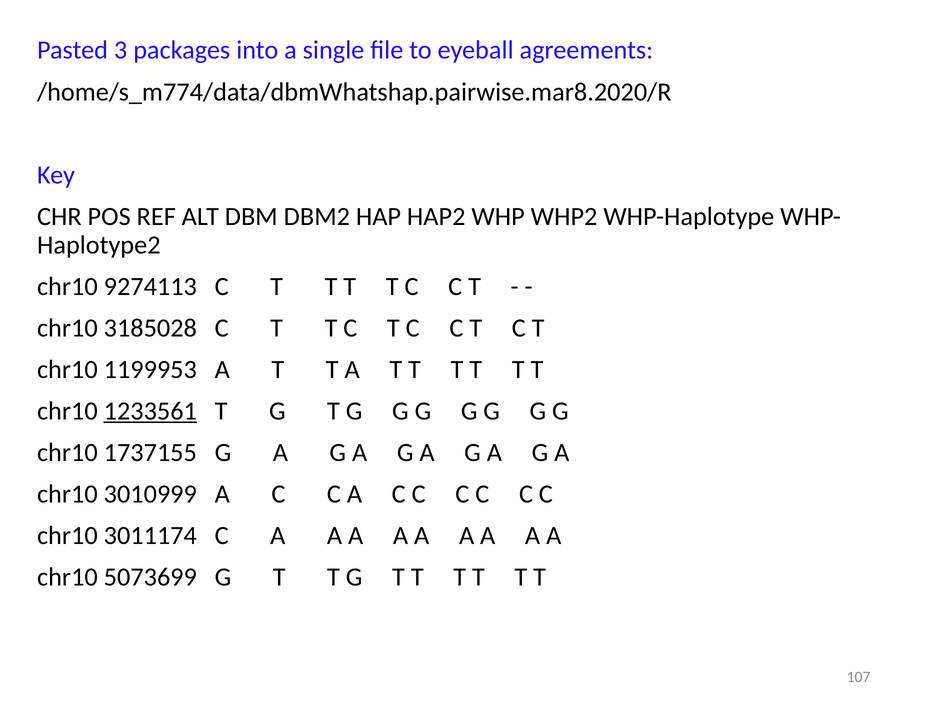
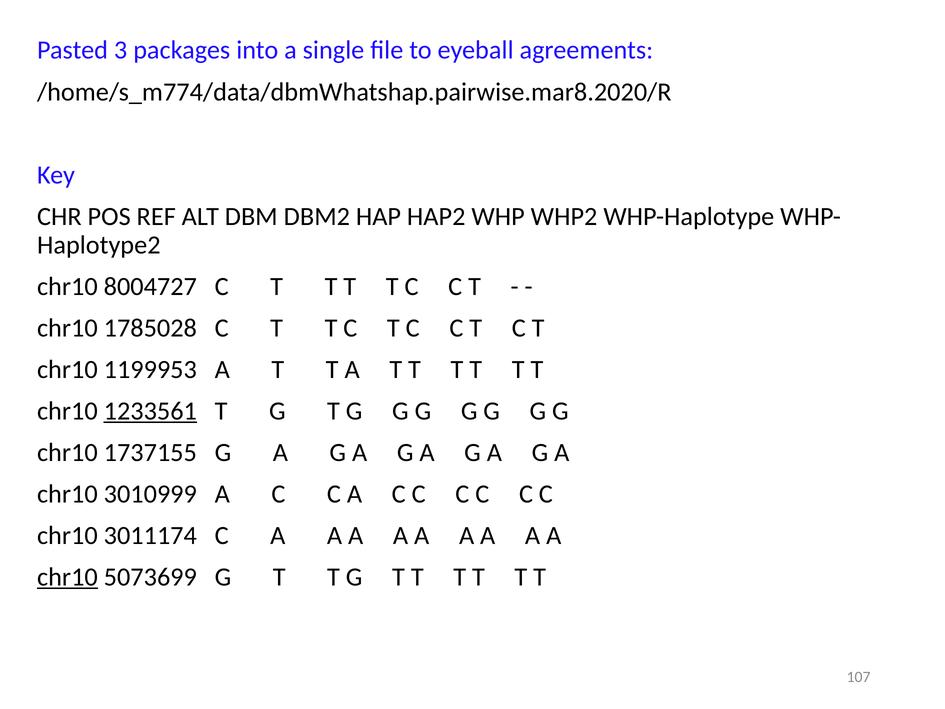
9274113: 9274113 -> 8004727
3185028: 3185028 -> 1785028
chr10 at (67, 577) underline: none -> present
